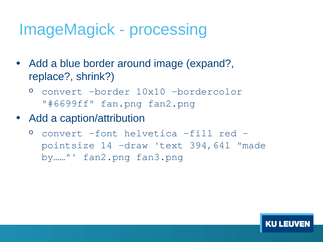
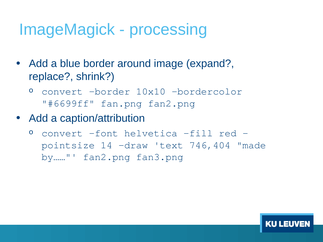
394,641: 394,641 -> 746,404
